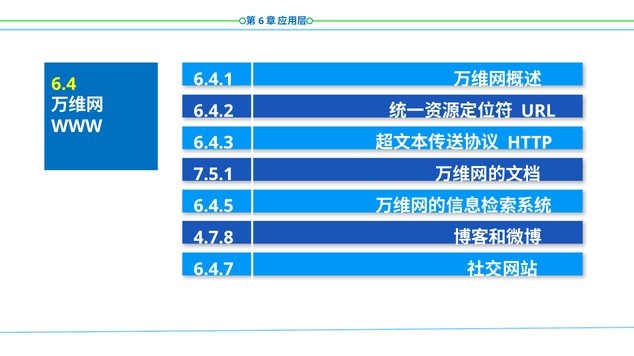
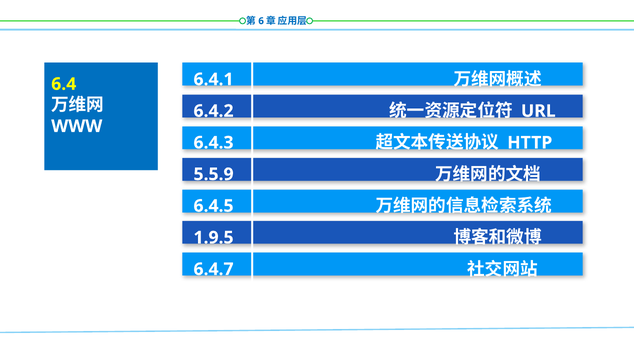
7.5.1: 7.5.1 -> 5.5.9
4.7.8: 4.7.8 -> 1.9.5
